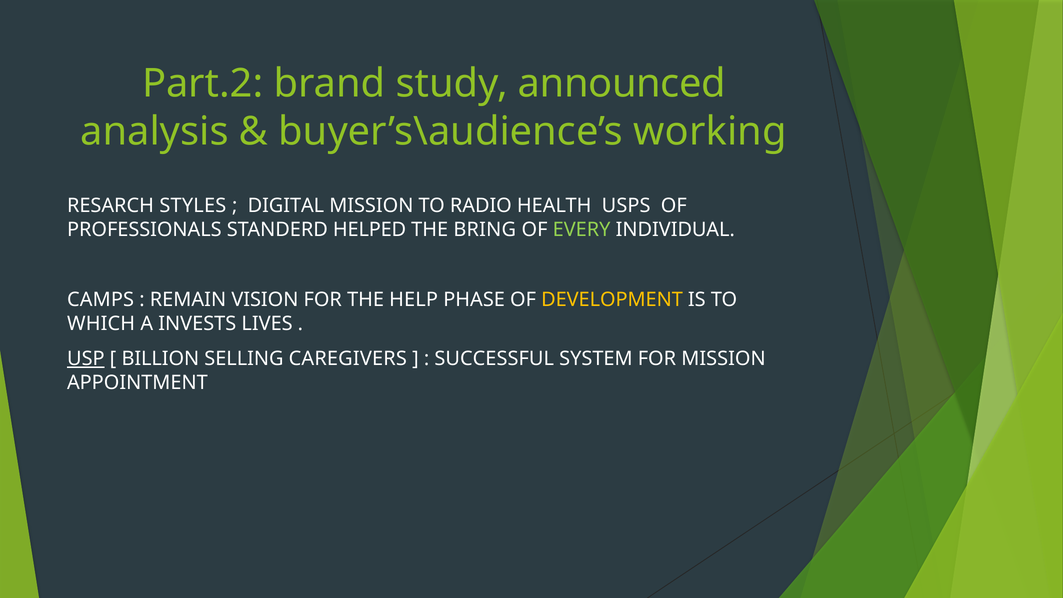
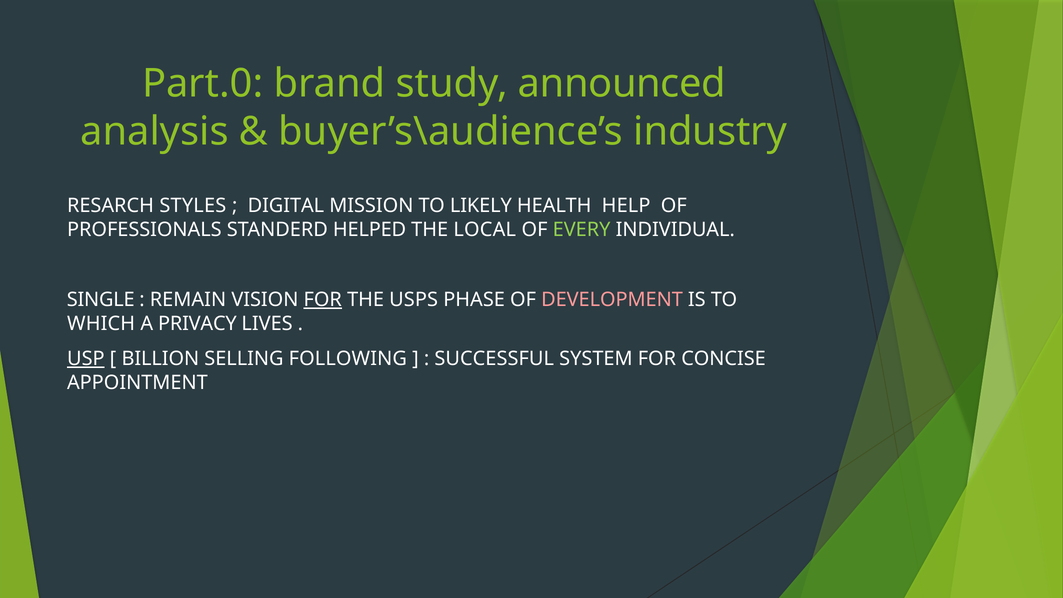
Part.2: Part.2 -> Part.0
working: working -> industry
RADIO: RADIO -> LIKELY
USPS: USPS -> HELP
BRING: BRING -> LOCAL
CAMPS: CAMPS -> SINGLE
FOR at (323, 300) underline: none -> present
HELP: HELP -> USPS
DEVELOPMENT colour: yellow -> pink
INVESTS: INVESTS -> PRIVACY
CAREGIVERS: CAREGIVERS -> FOLLOWING
FOR MISSION: MISSION -> CONCISE
